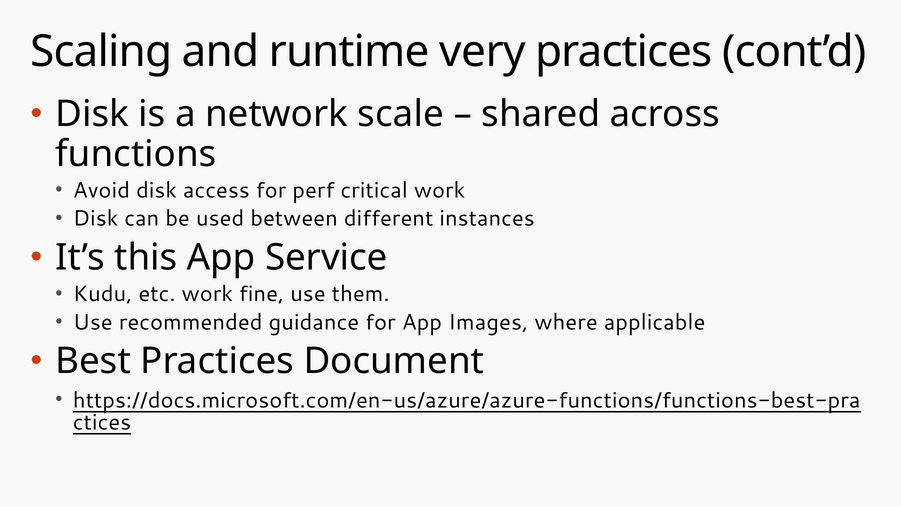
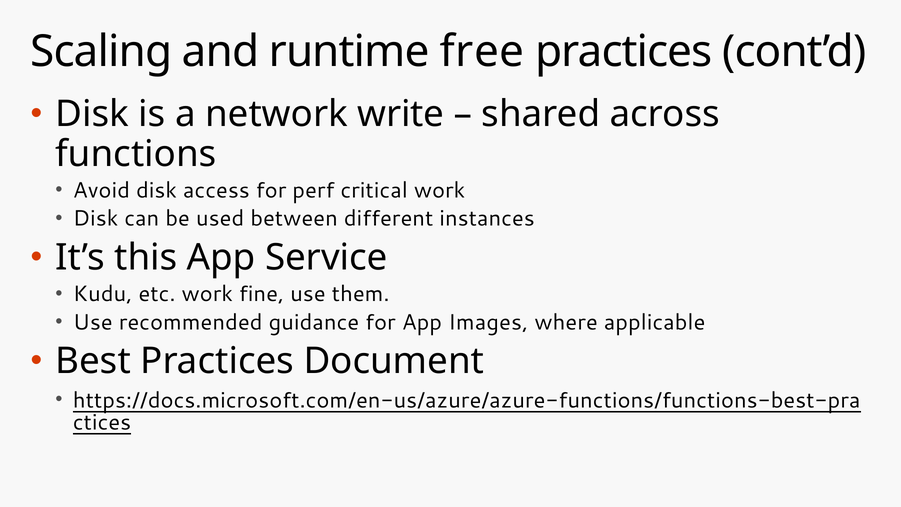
very: very -> free
scale: scale -> write
